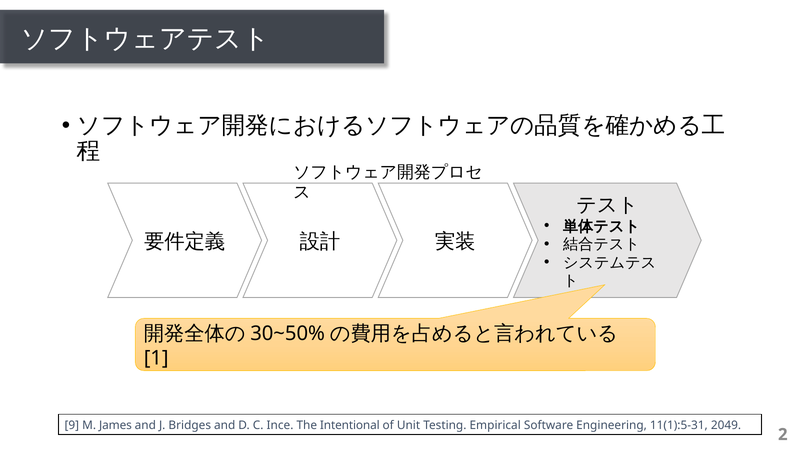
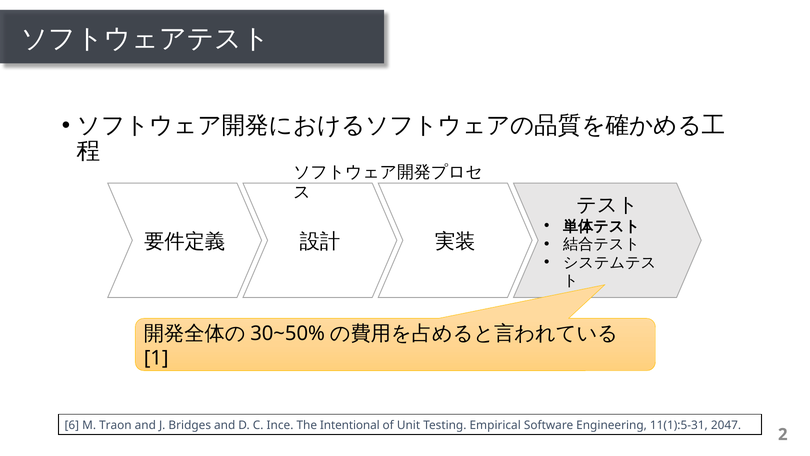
9: 9 -> 6
James: James -> Traon
2049: 2049 -> 2047
